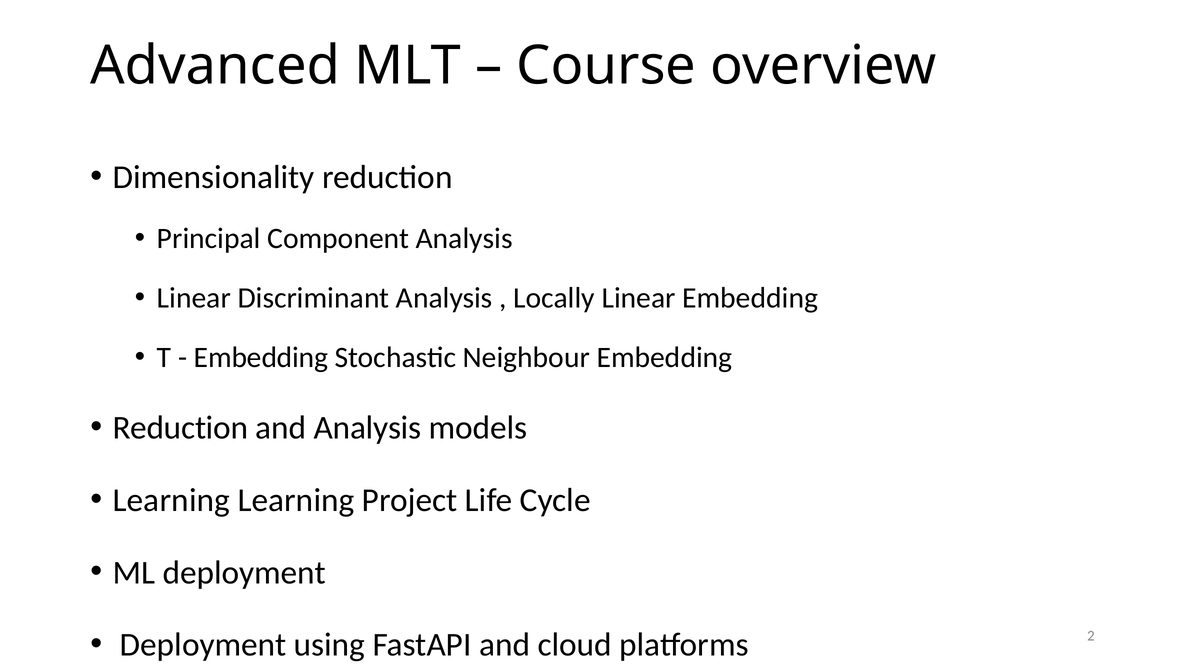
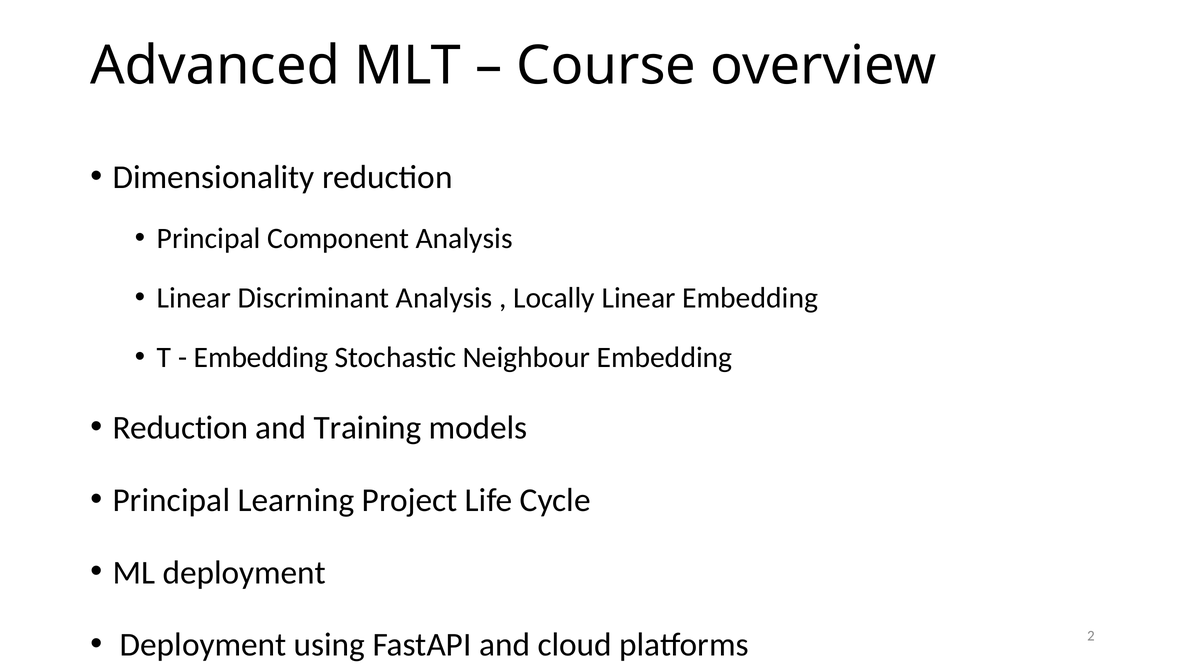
and Analysis: Analysis -> Training
Learning at (171, 501): Learning -> Principal
